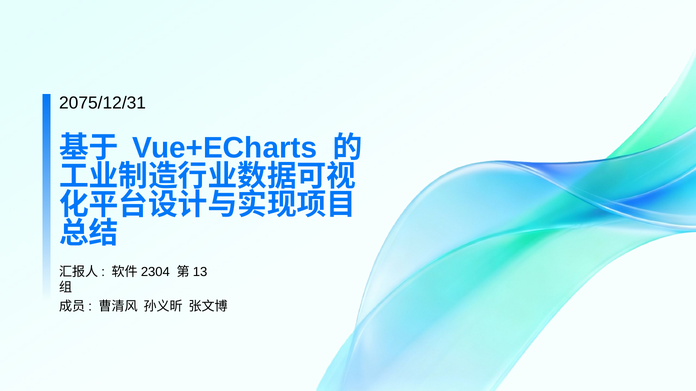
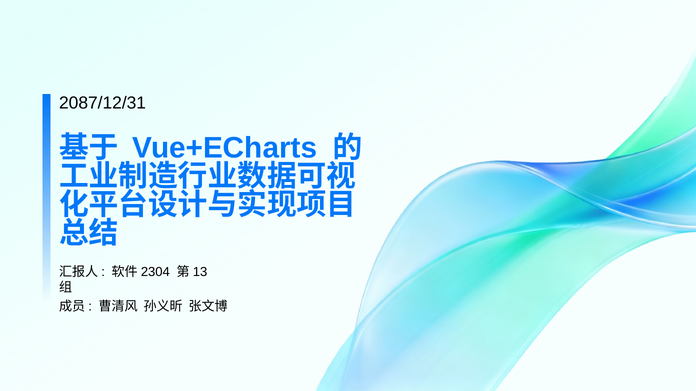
2075/12/31: 2075/12/31 -> 2087/12/31
